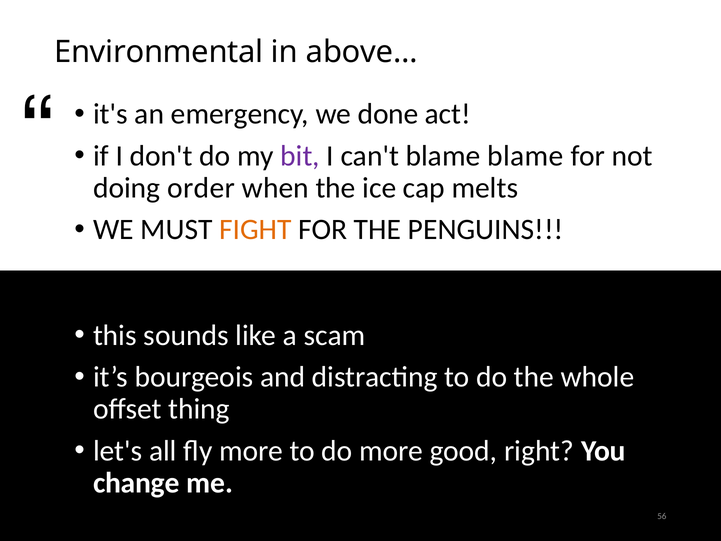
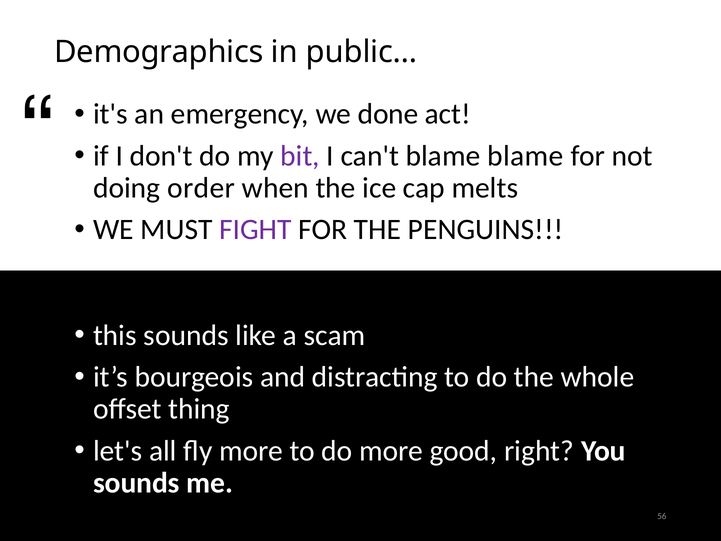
Environmental: Environmental -> Demographics
above…: above… -> public…
FIGHT colour: orange -> purple
change at (136, 483): change -> sounds
